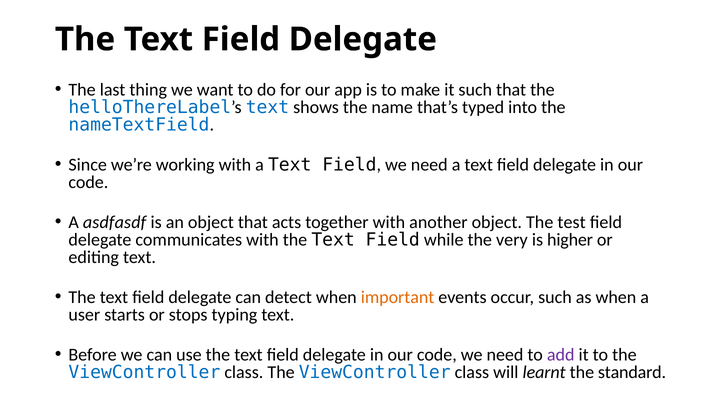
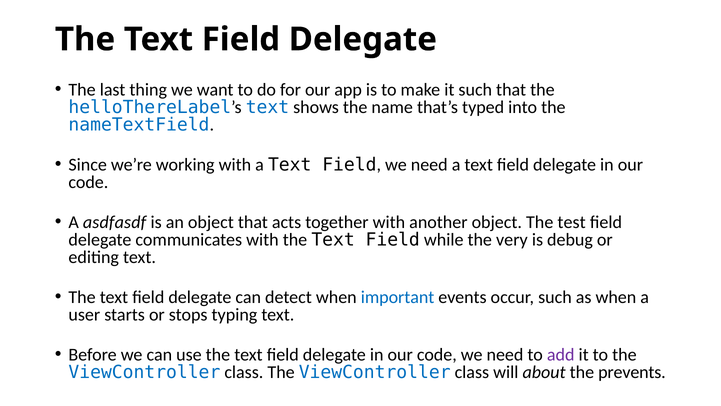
higher: higher -> debug
important colour: orange -> blue
learnt: learnt -> about
standard: standard -> prevents
